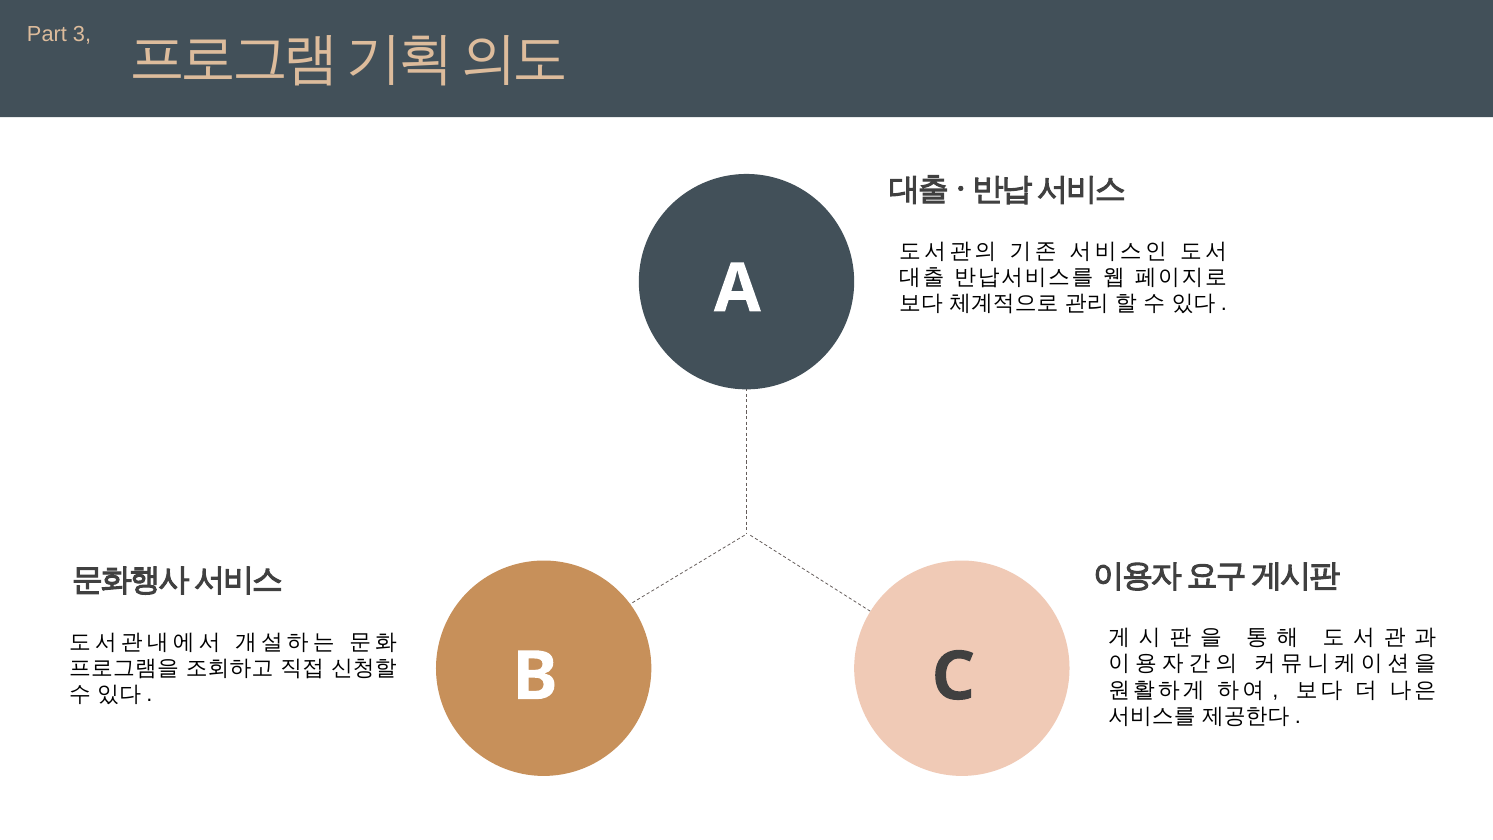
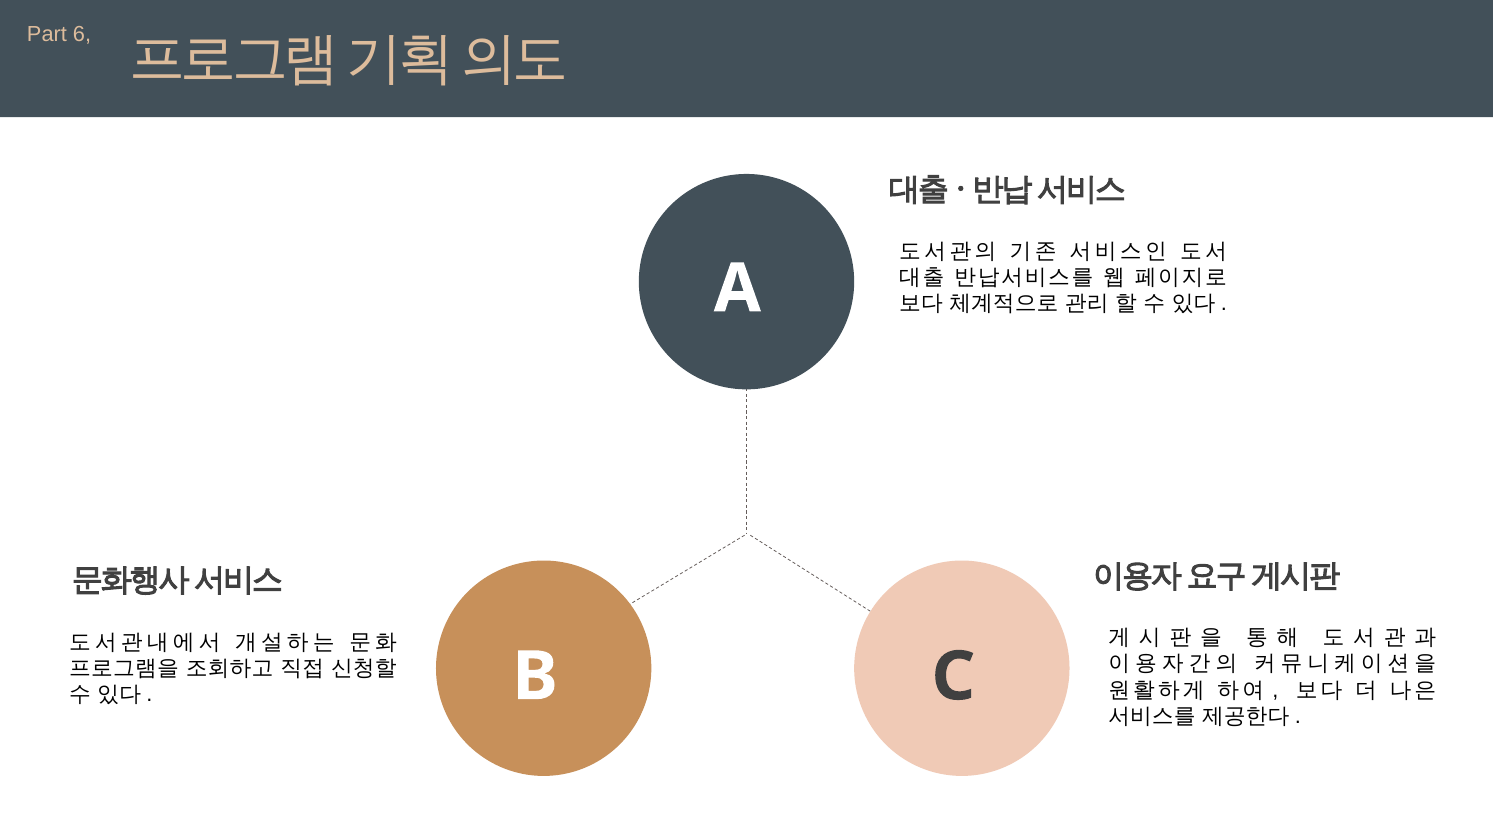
3: 3 -> 6
